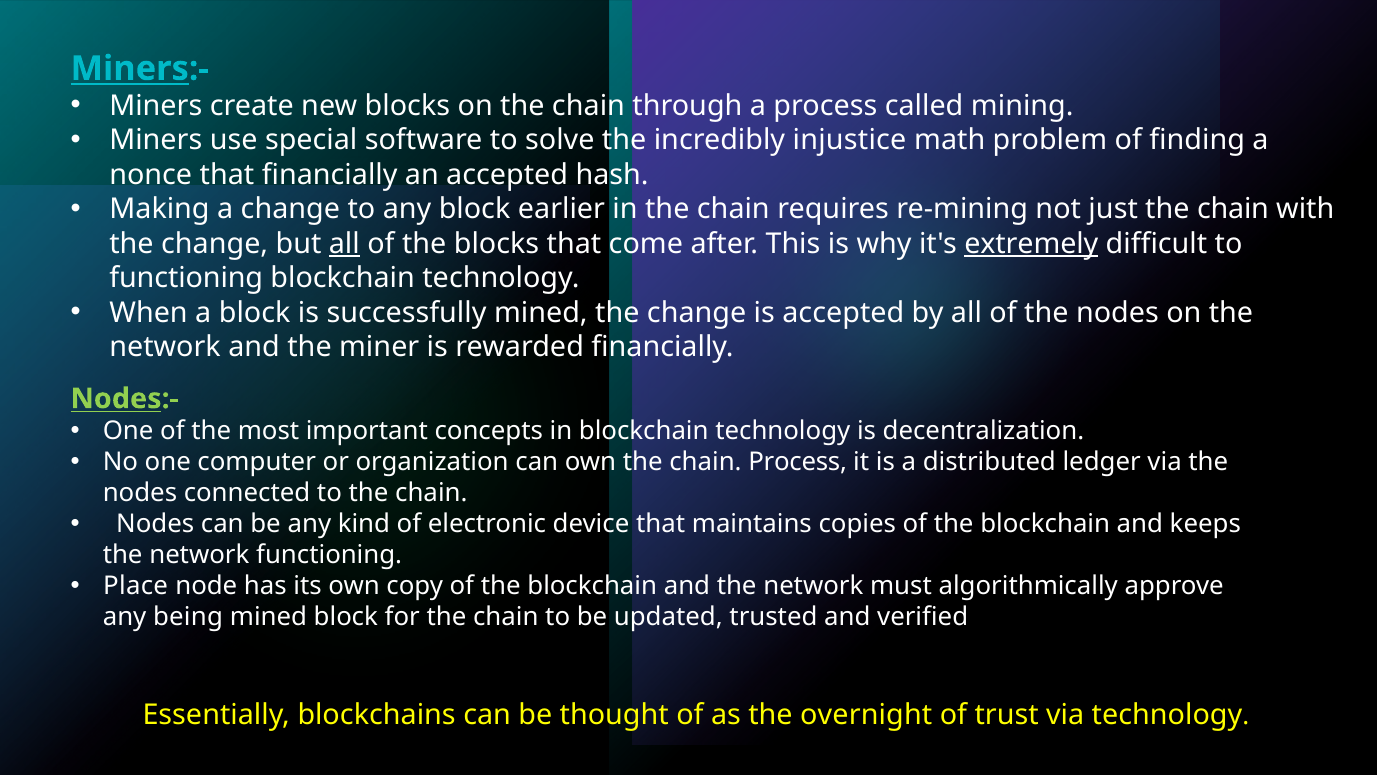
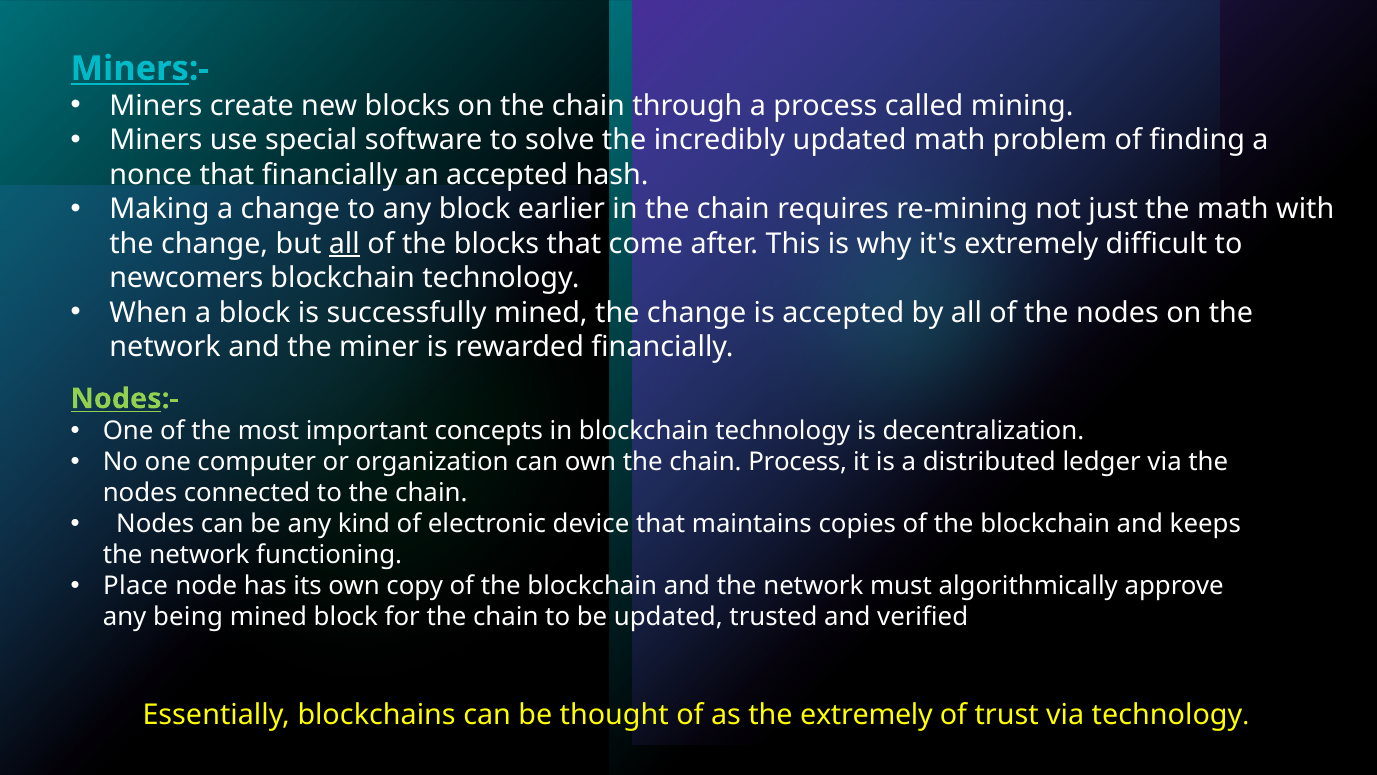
incredibly injustice: injustice -> updated
just the chain: chain -> math
extremely at (1031, 244) underline: present -> none
functioning at (186, 278): functioning -> newcomers
the overnight: overnight -> extremely
